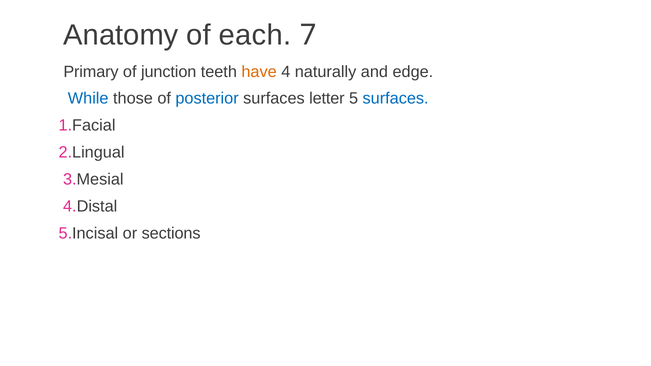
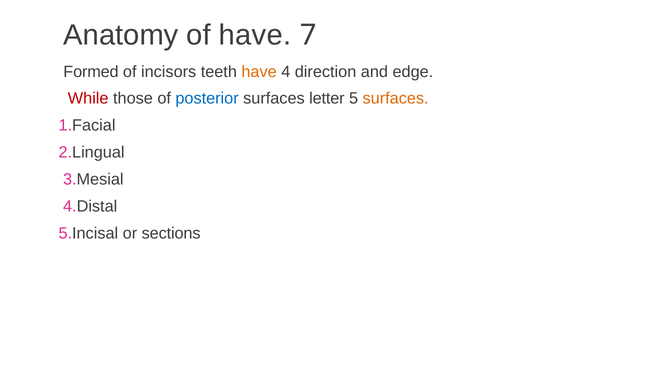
of each: each -> have
Primary: Primary -> Formed
junction: junction -> incisors
naturally: naturally -> direction
While colour: blue -> red
surfaces at (396, 99) colour: blue -> orange
